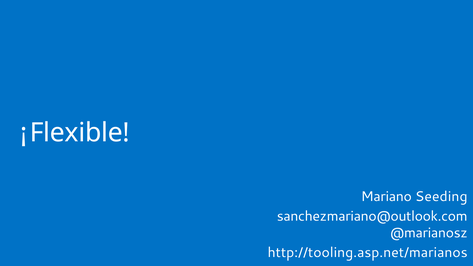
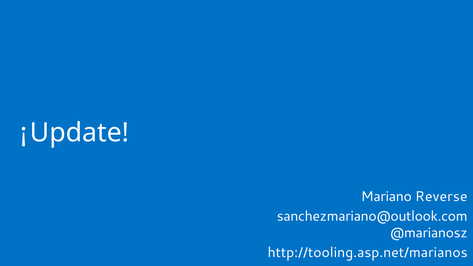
Flexible: Flexible -> Update
Seeding: Seeding -> Reverse
